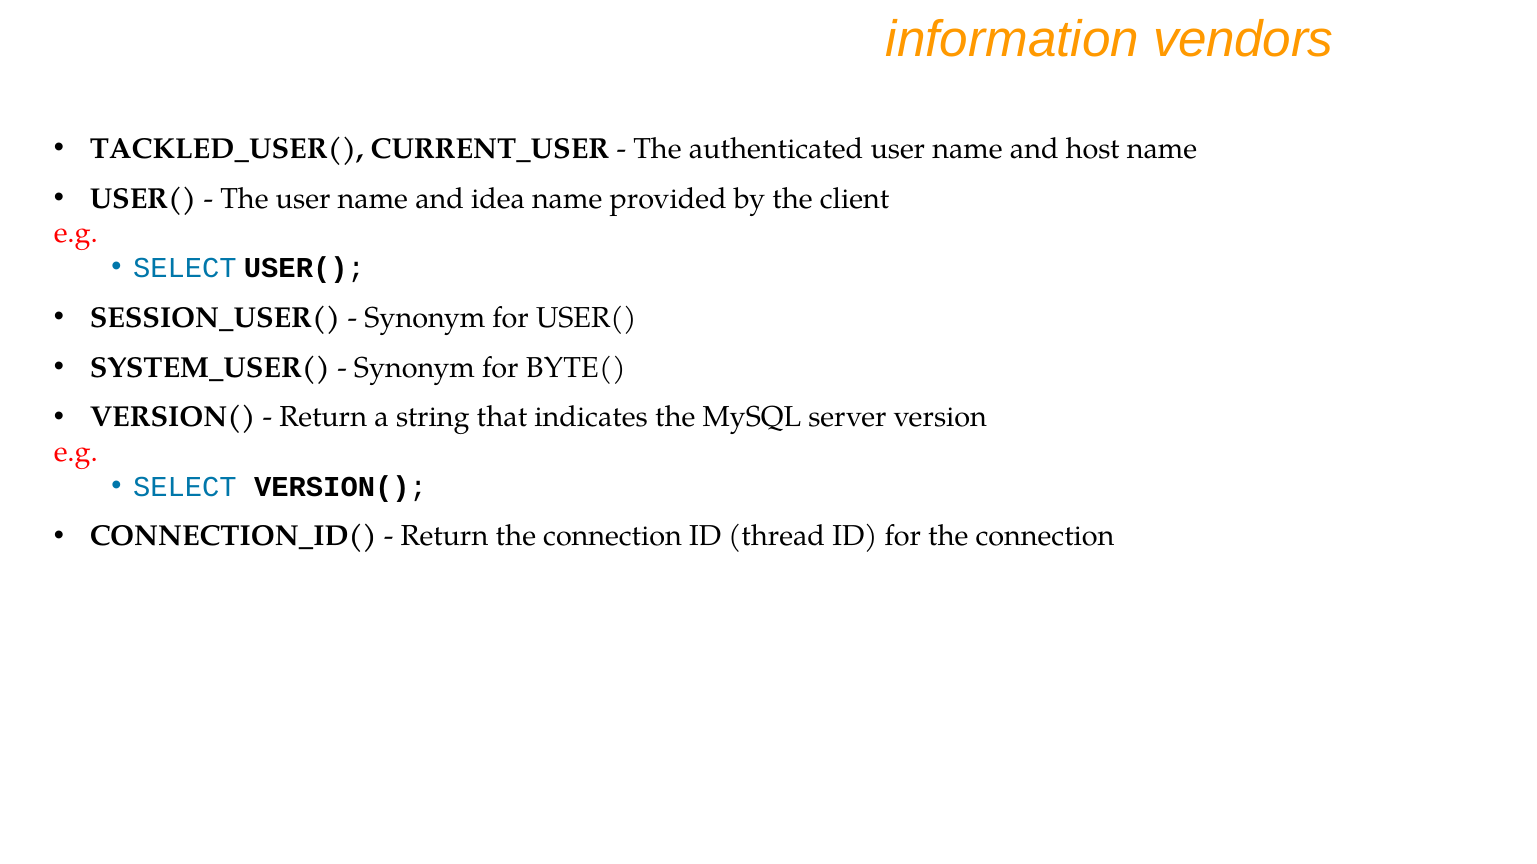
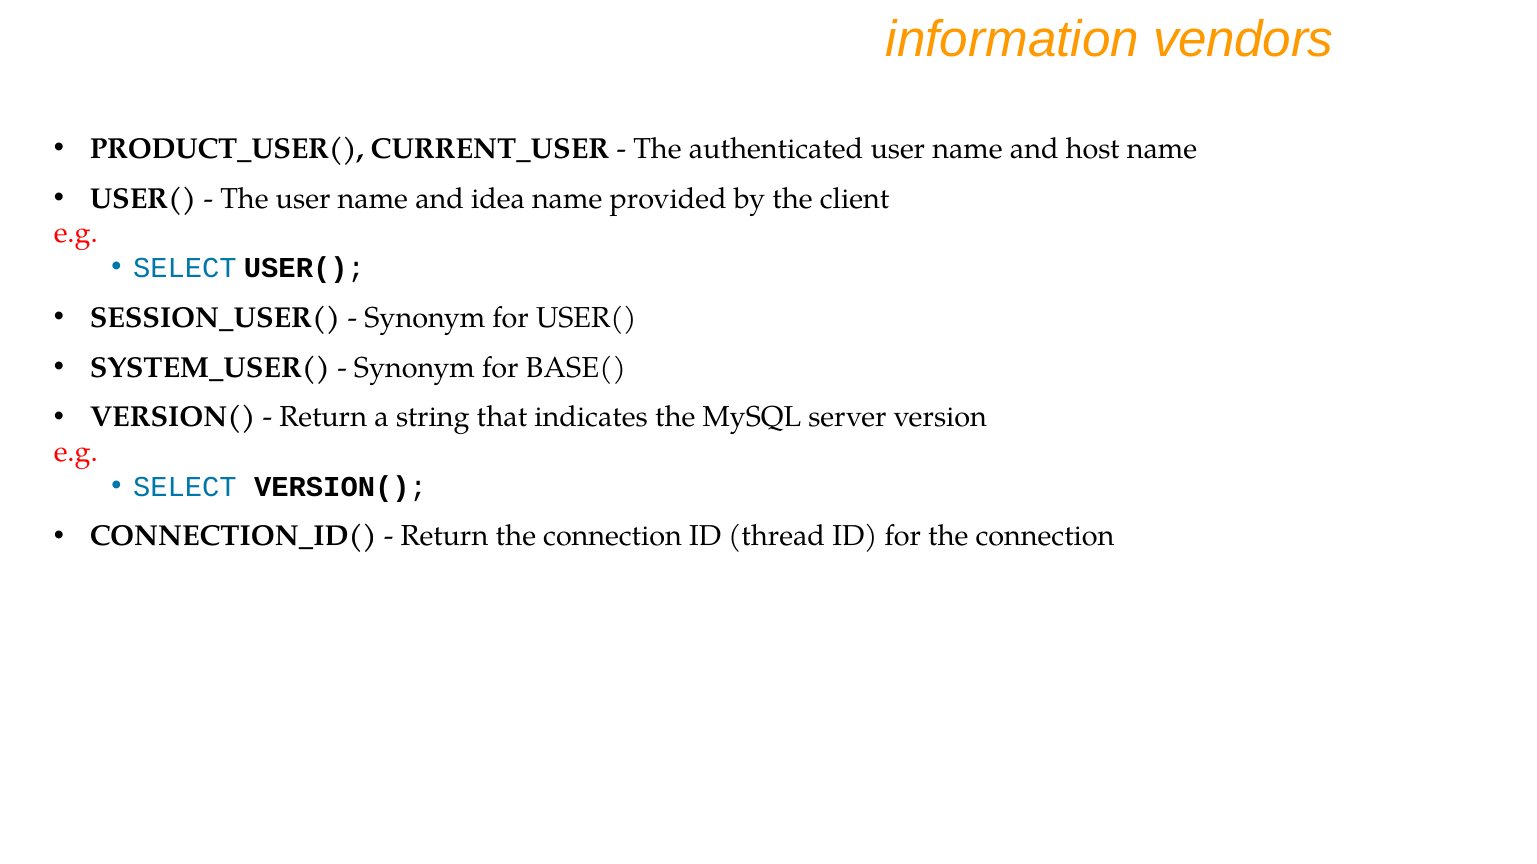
TACKLED_USER(: TACKLED_USER( -> PRODUCT_USER(
BYTE(: BYTE( -> BASE(
